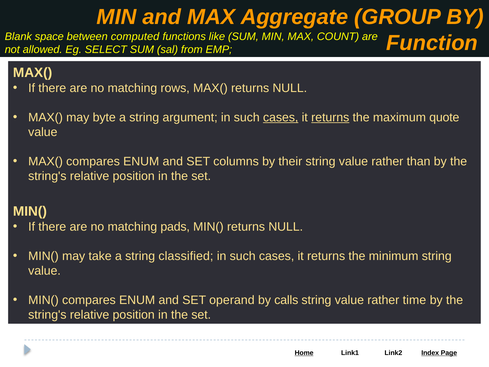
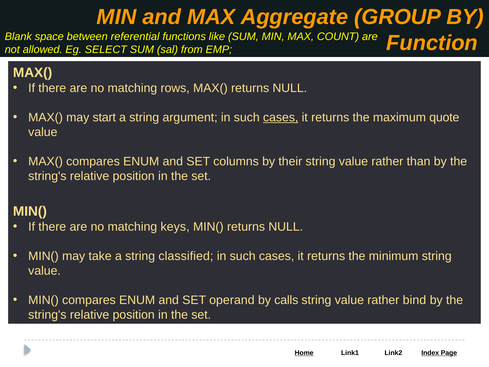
computed: computed -> referential
byte: byte -> start
returns at (330, 117) underline: present -> none
pads: pads -> keys
time: time -> bind
